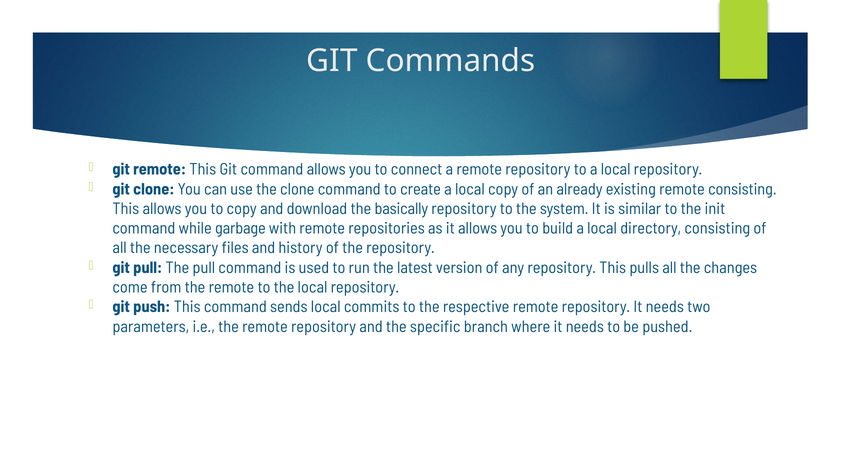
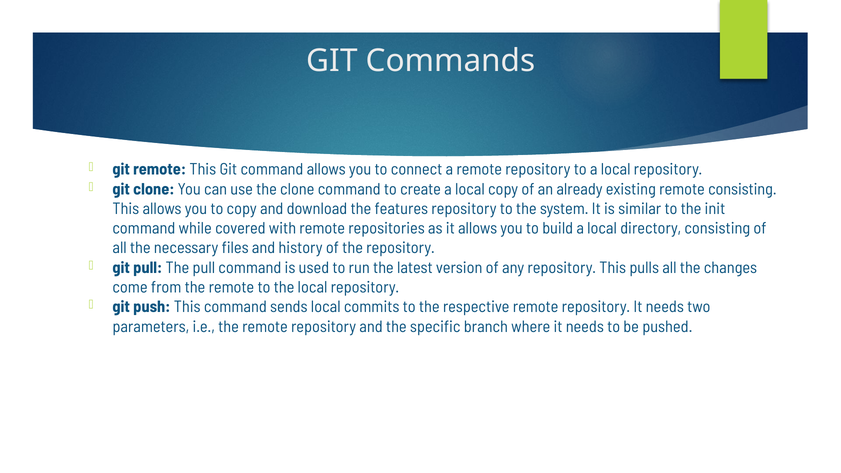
basically: basically -> features
garbage: garbage -> covered
